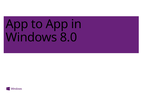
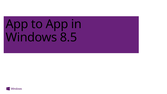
8.0: 8.0 -> 8.5
